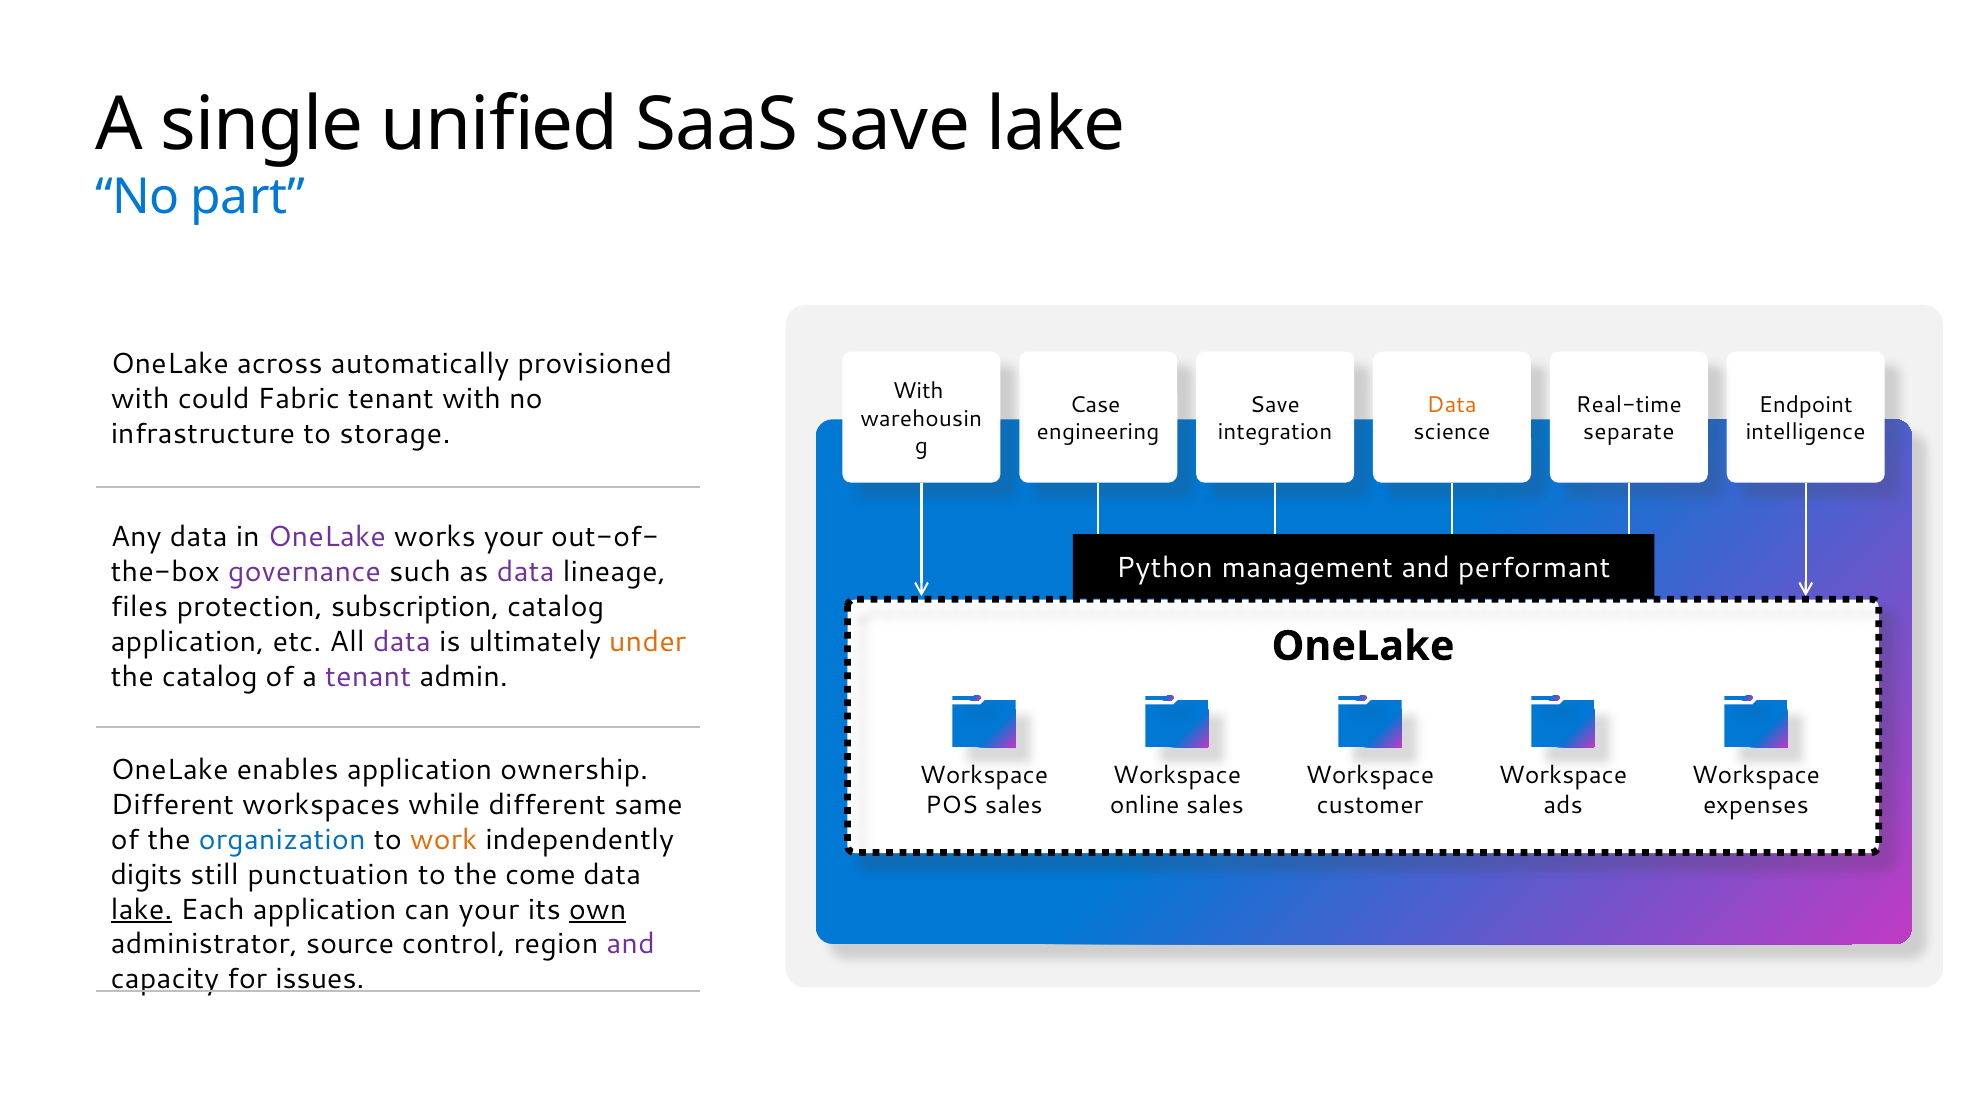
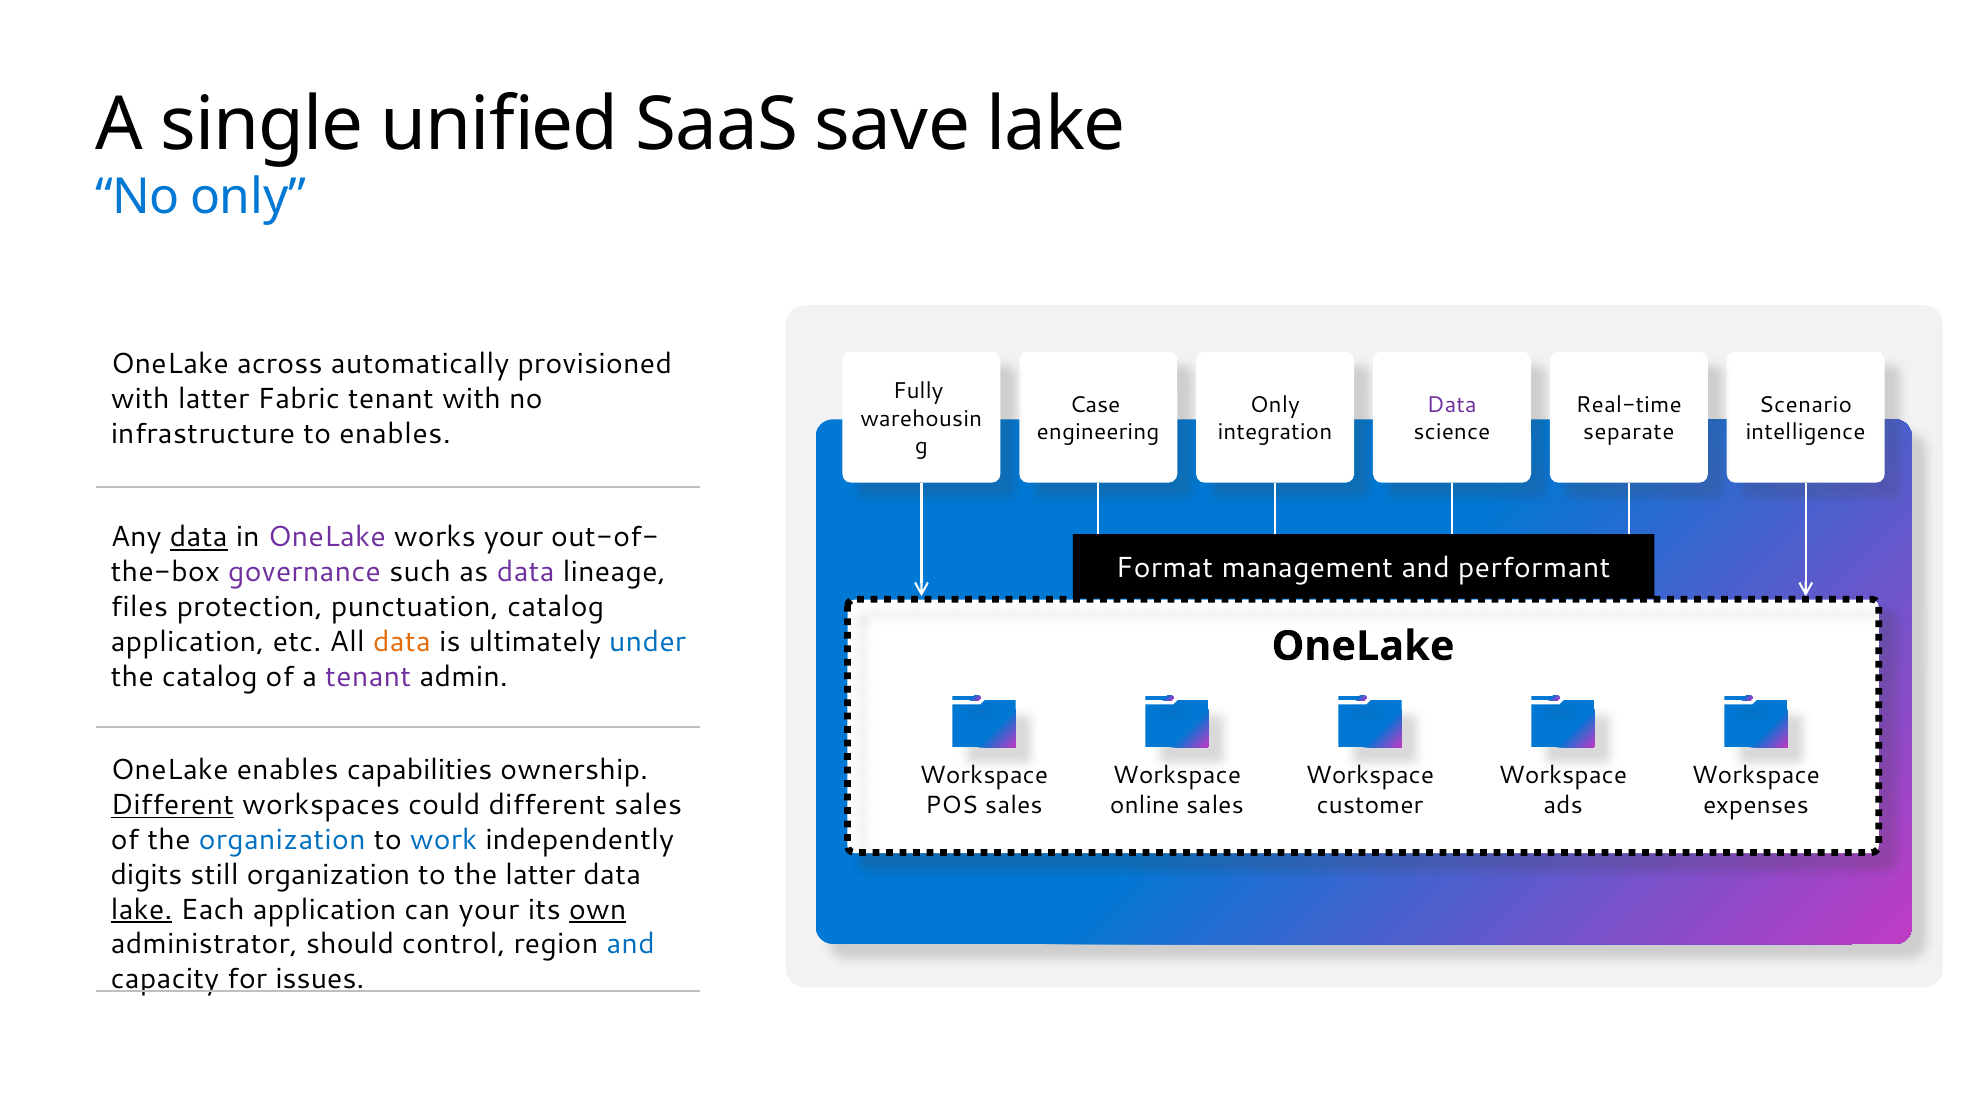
No part: part -> only
With at (918, 391): With -> Fully
with could: could -> latter
Save at (1275, 405): Save -> Only
Data at (1452, 405) colour: orange -> purple
Endpoint: Endpoint -> Scenario
to storage: storage -> enables
data at (199, 537) underline: none -> present
Python: Python -> Format
subscription: subscription -> punctuation
data at (402, 642) colour: purple -> orange
under colour: orange -> blue
enables application: application -> capabilities
Different at (172, 805) underline: none -> present
while: while -> could
different same: same -> sales
work colour: orange -> blue
still punctuation: punctuation -> organization
the come: come -> latter
source: source -> should
and at (631, 944) colour: purple -> blue
